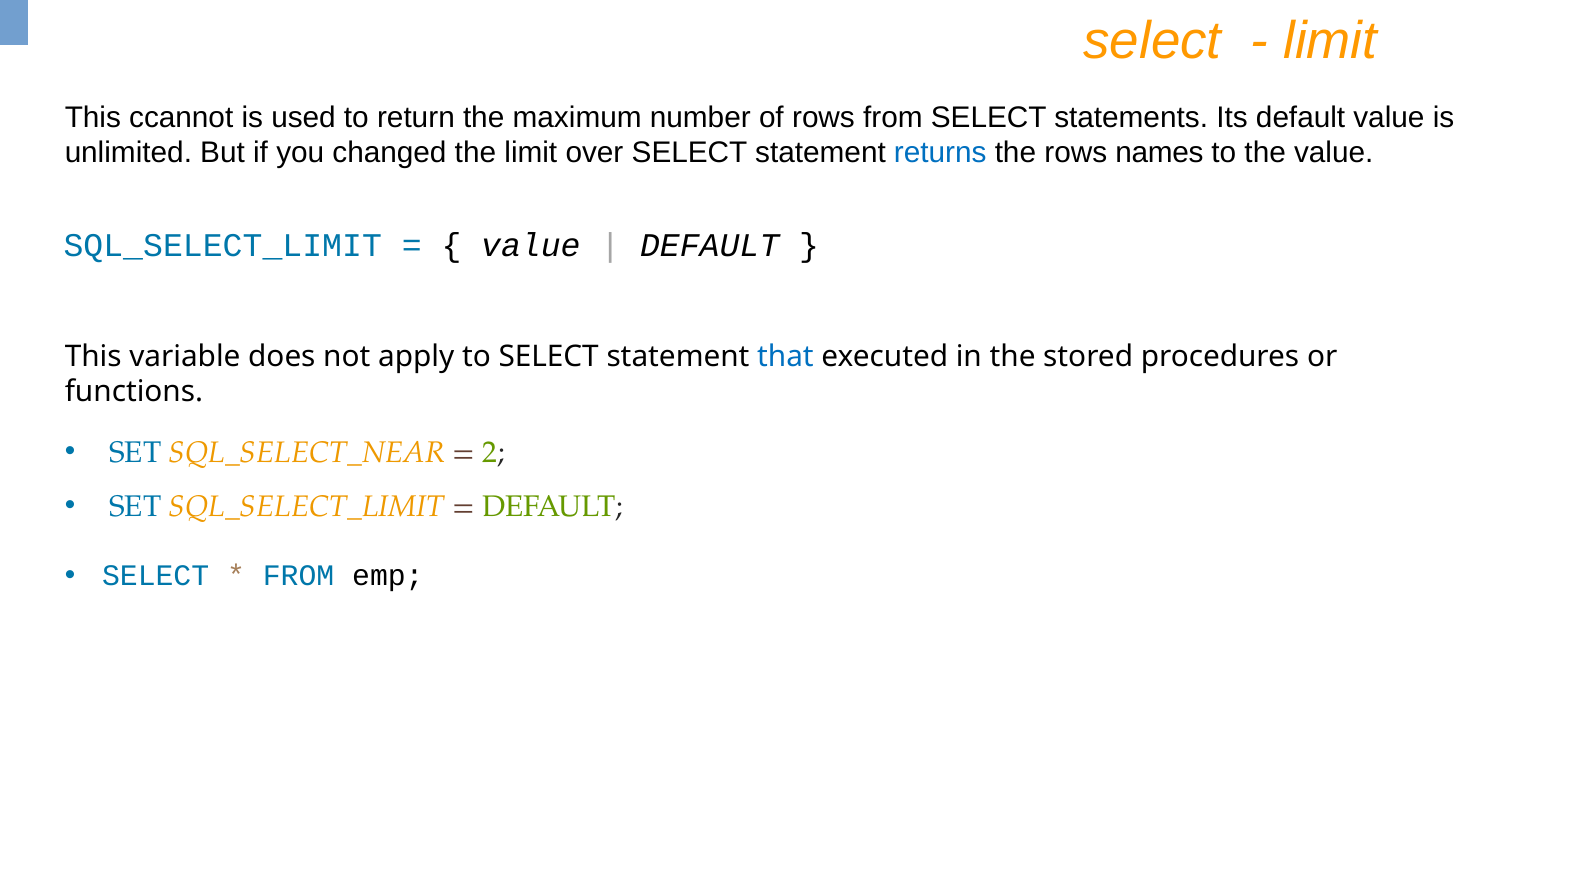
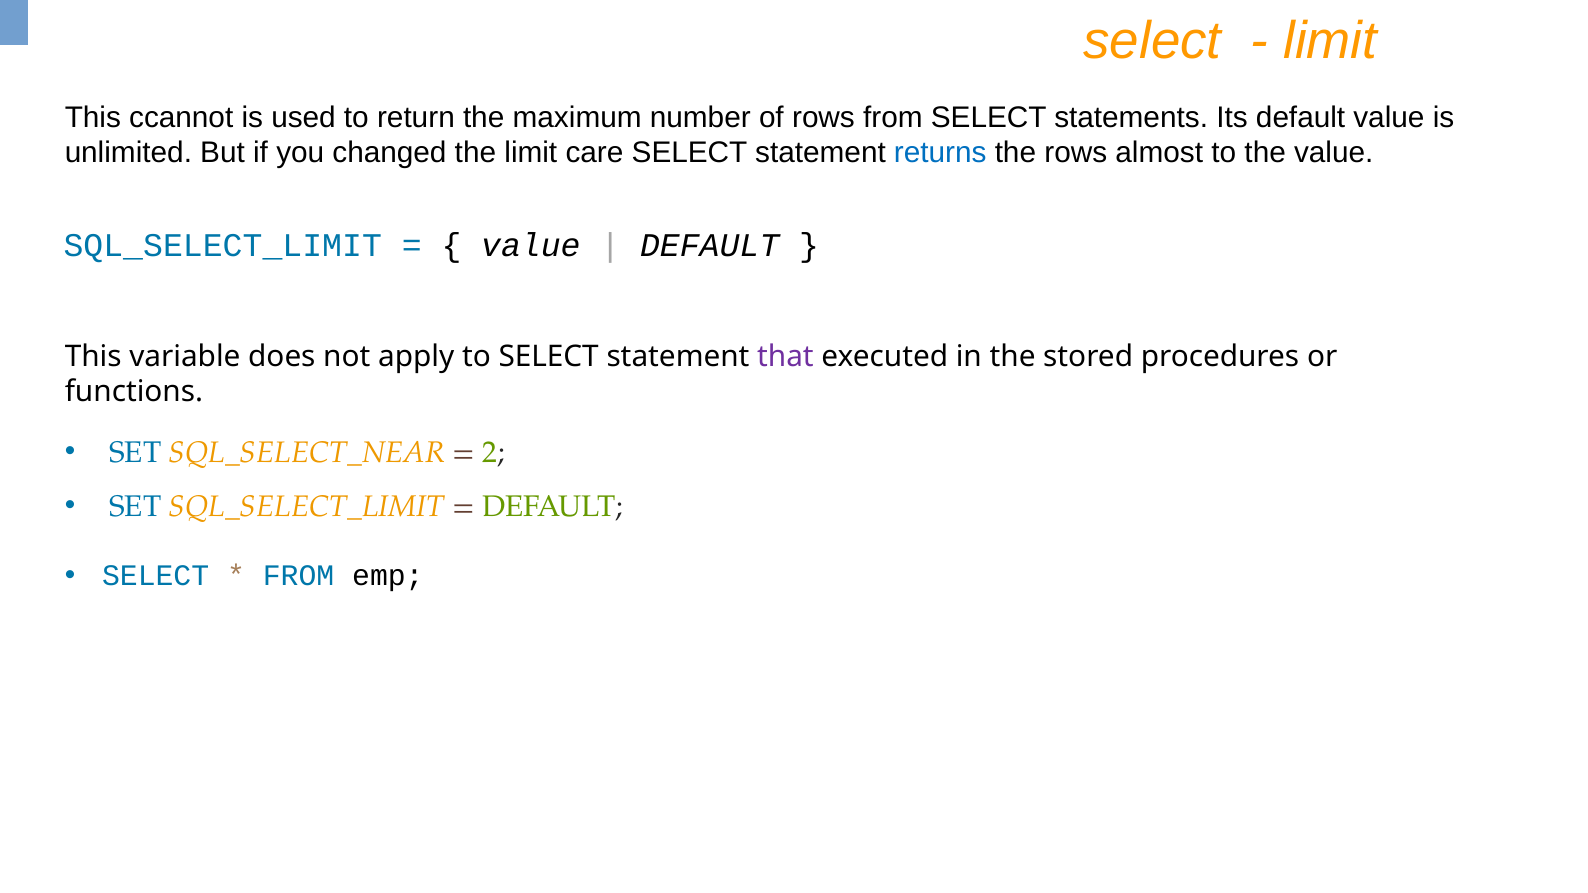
over: over -> care
names: names -> almost
that colour: blue -> purple
